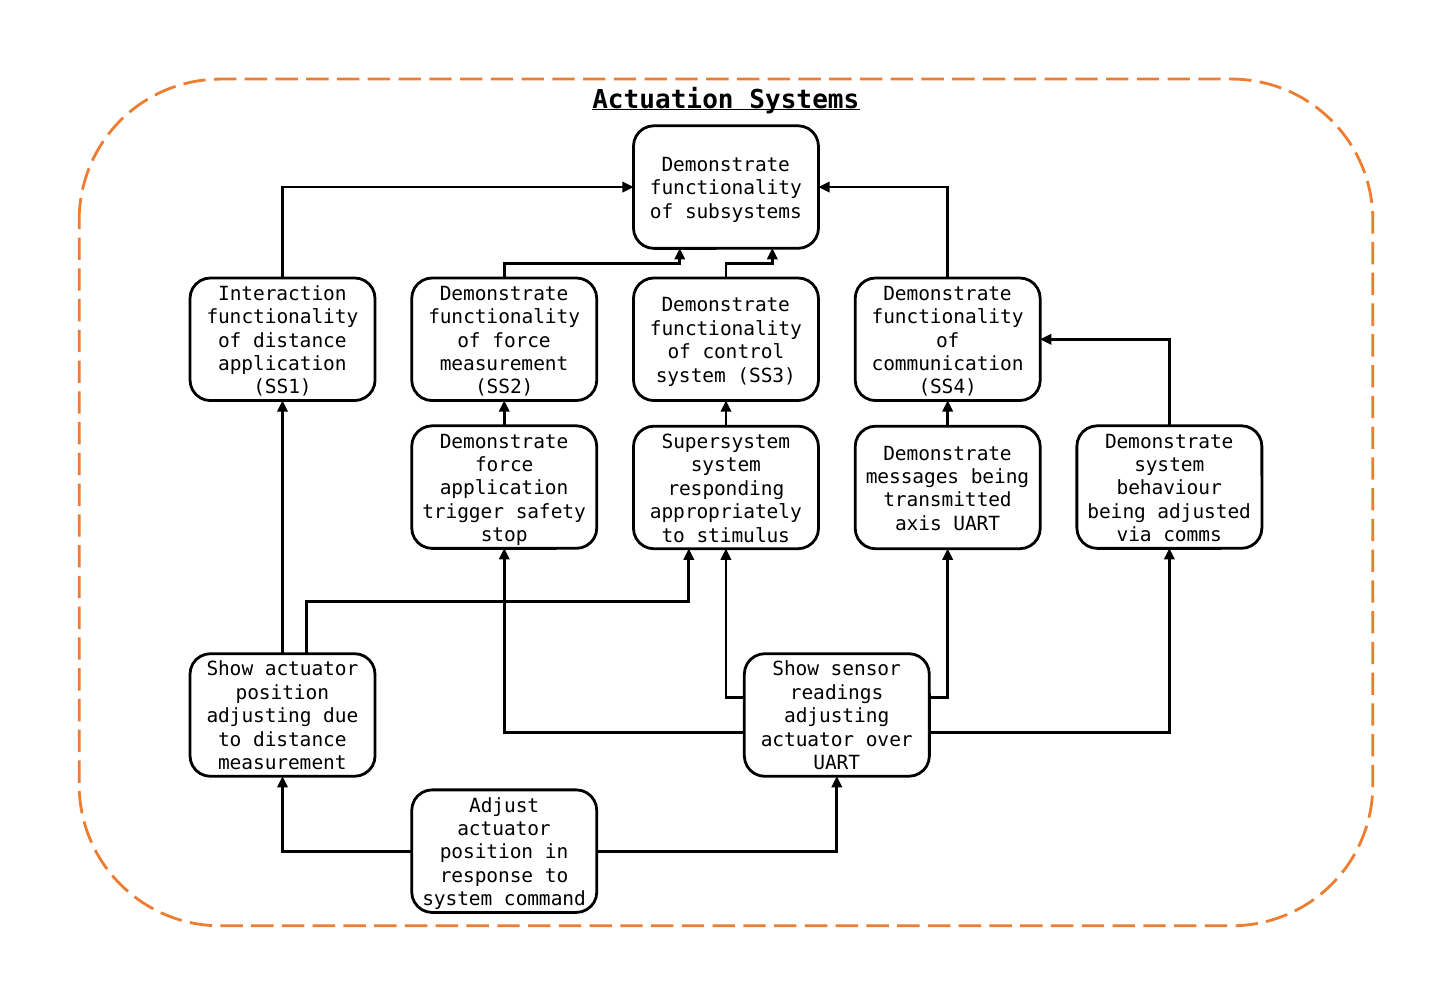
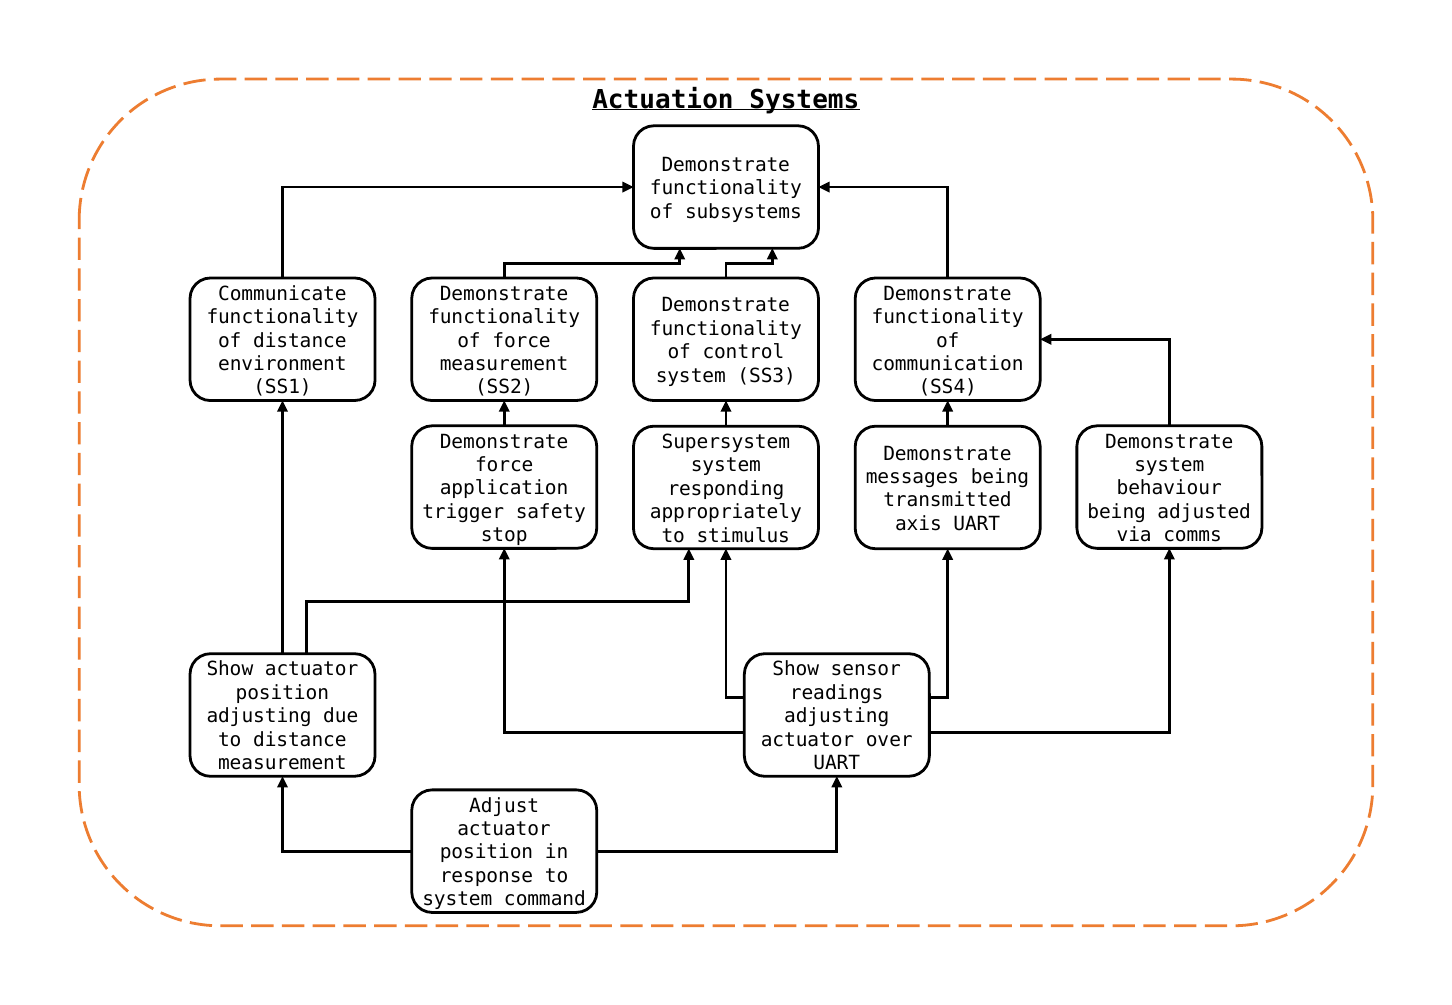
Interaction: Interaction -> Communicate
application at (282, 364): application -> environment
